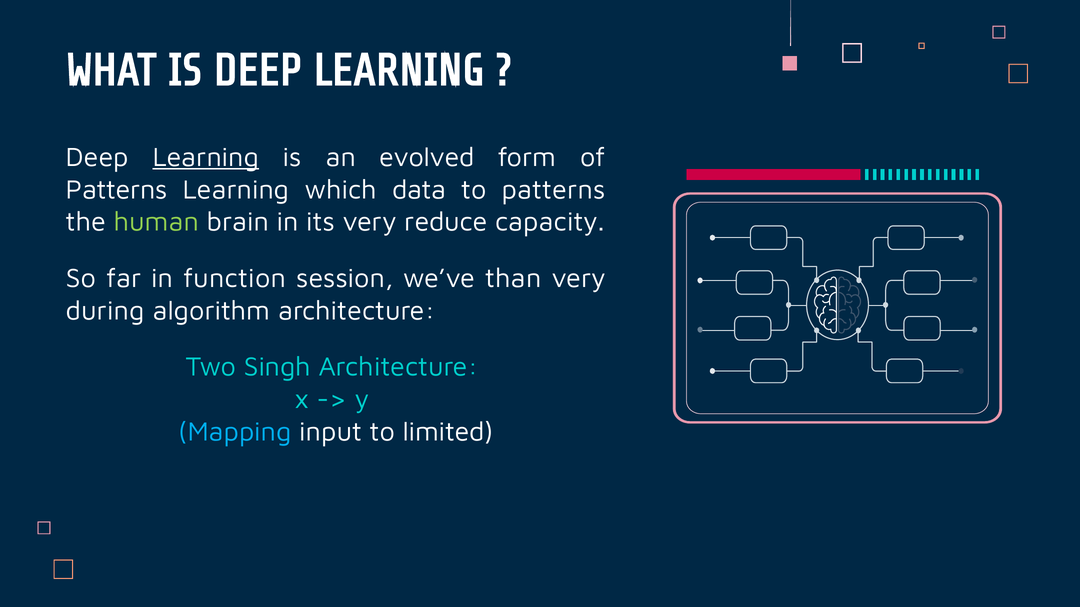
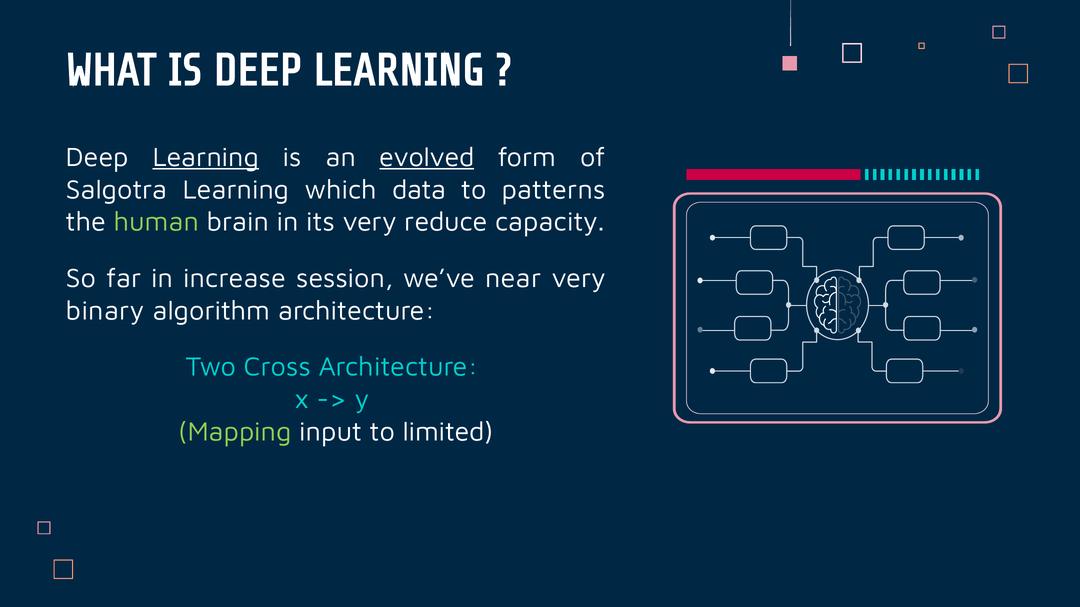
evolved underline: none -> present
Patterns at (117, 190): Patterns -> Salgotra
function: function -> increase
than: than -> near
during: during -> binary
Singh: Singh -> Cross
Mapping colour: light blue -> light green
